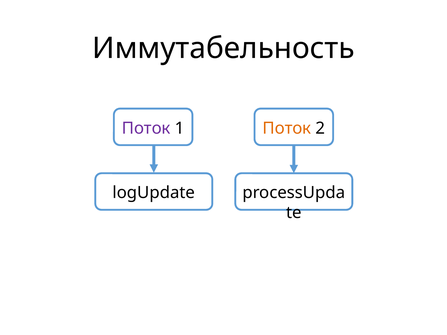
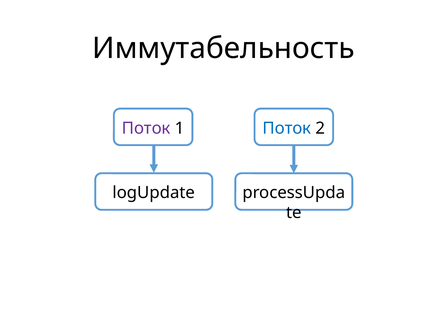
Поток at (287, 129) colour: orange -> blue
